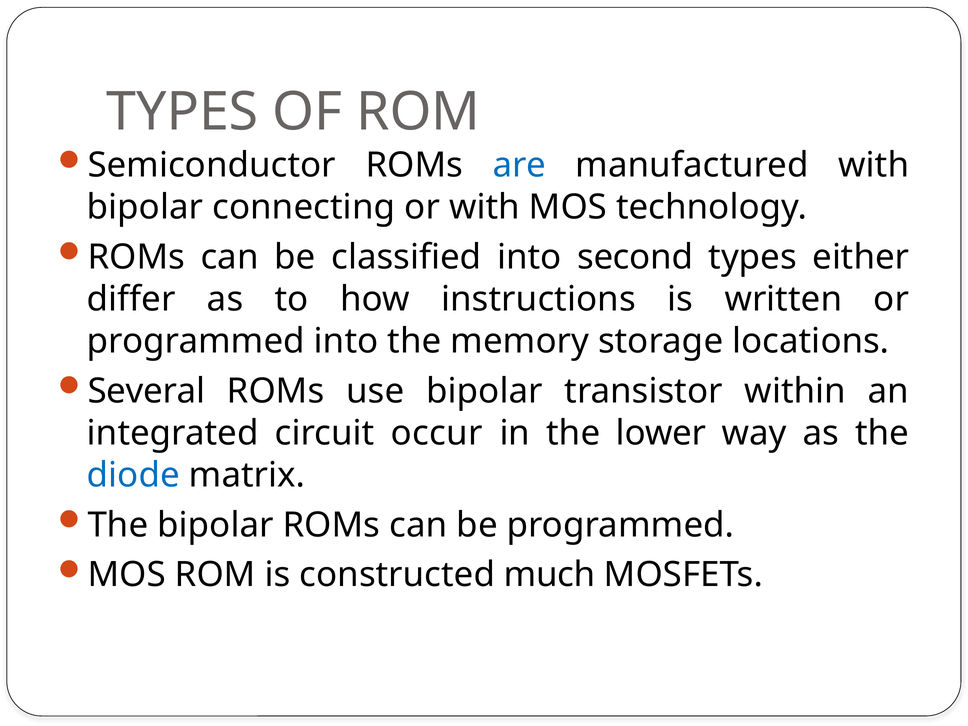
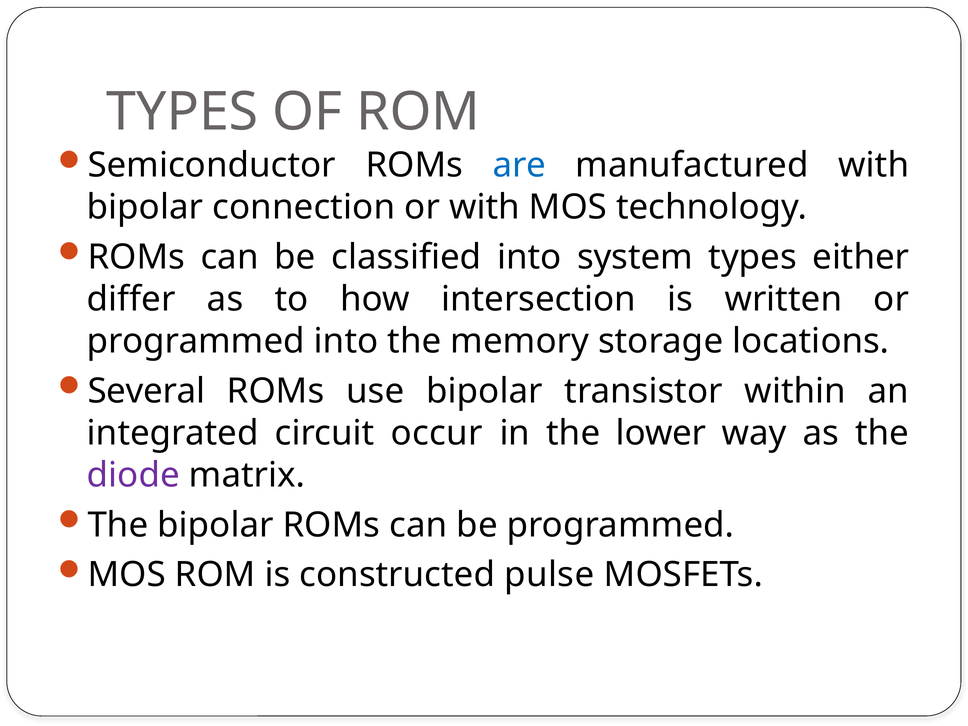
connecting: connecting -> connection
second: second -> system
instructions: instructions -> intersection
diode colour: blue -> purple
much: much -> pulse
